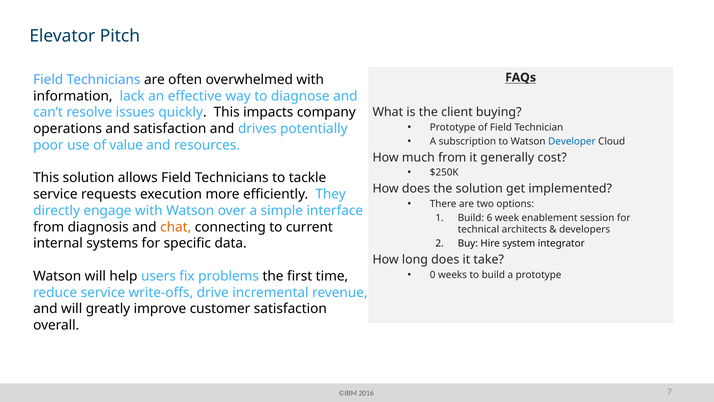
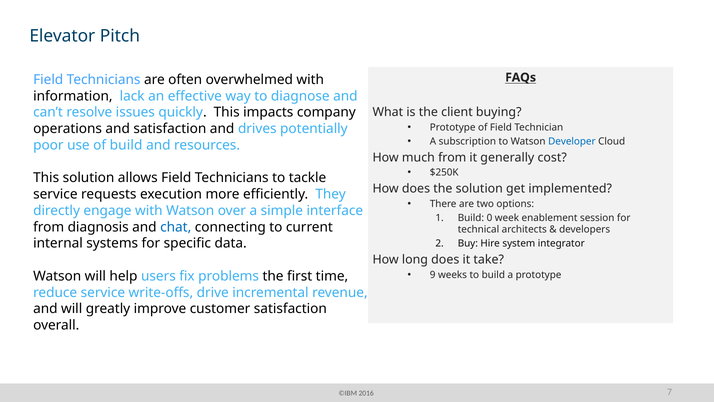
of value: value -> build
6: 6 -> 0
chat colour: orange -> blue
0: 0 -> 9
